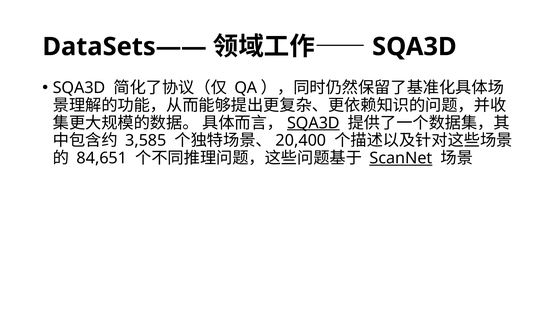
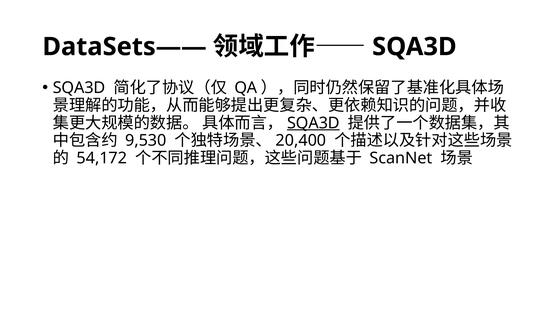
3,585: 3,585 -> 9,530
84,651: 84,651 -> 54,172
ScanNet underline: present -> none
